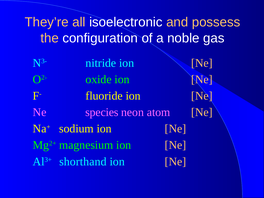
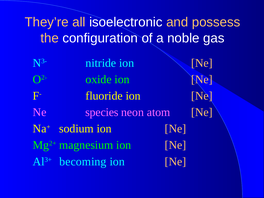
shorthand: shorthand -> becoming
